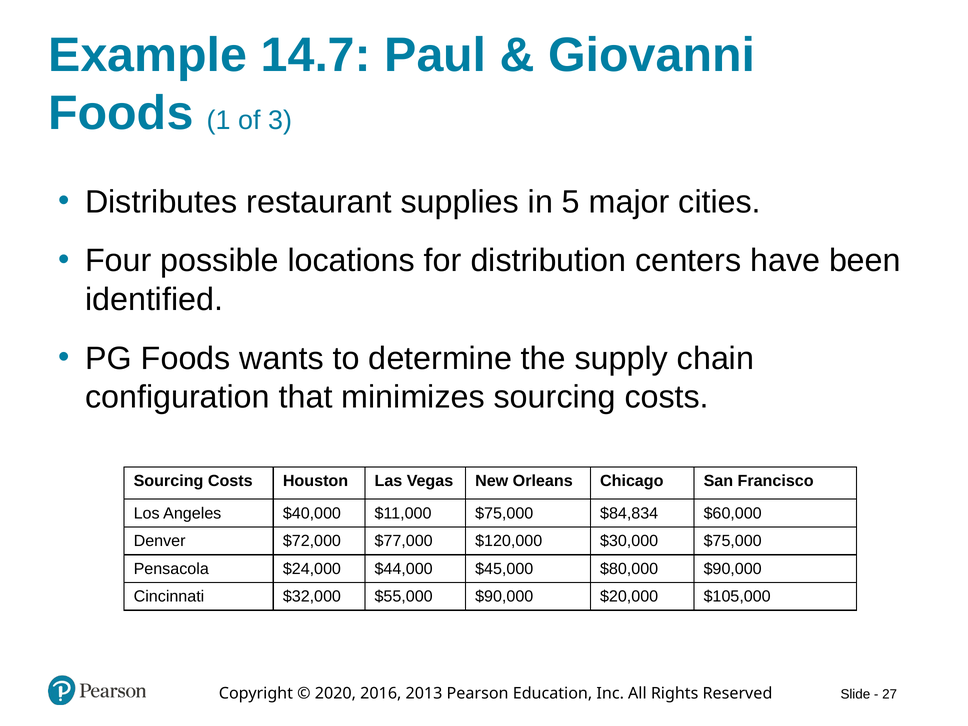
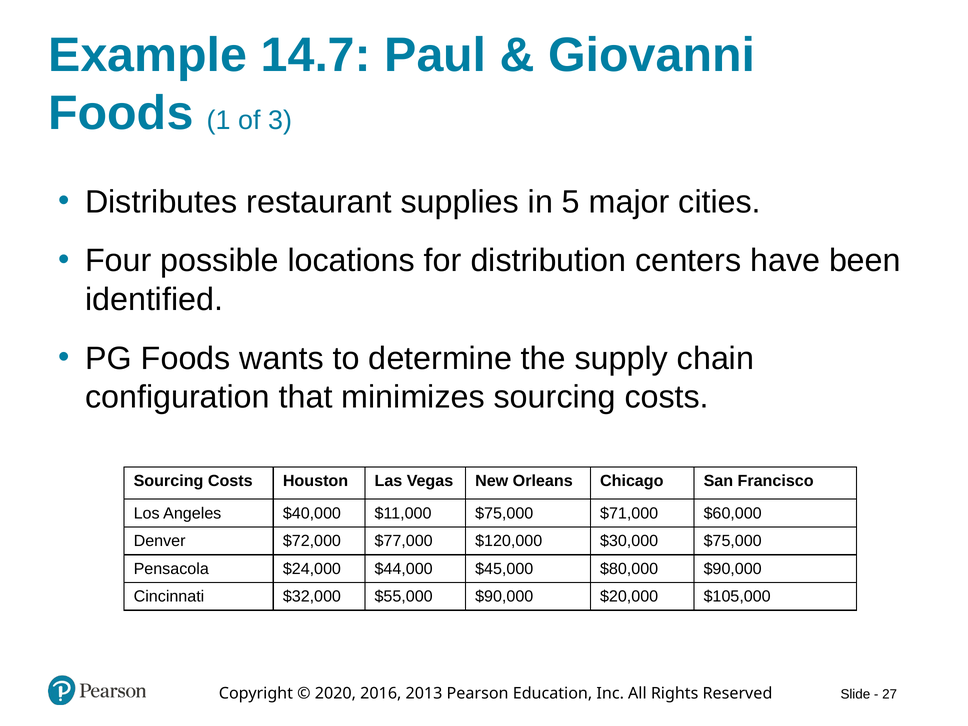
$84,834: $84,834 -> $71,000
